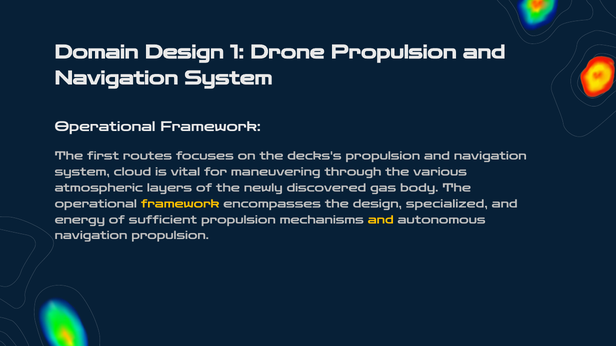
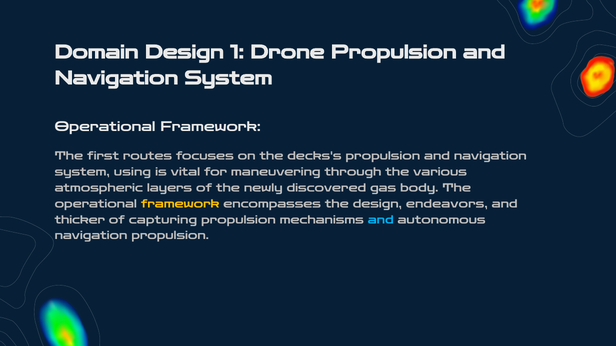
cloud: cloud -> using
specialized: specialized -> endeavors
energy: energy -> thicker
sufficient: sufficient -> capturing
and at (381, 220) colour: yellow -> light blue
